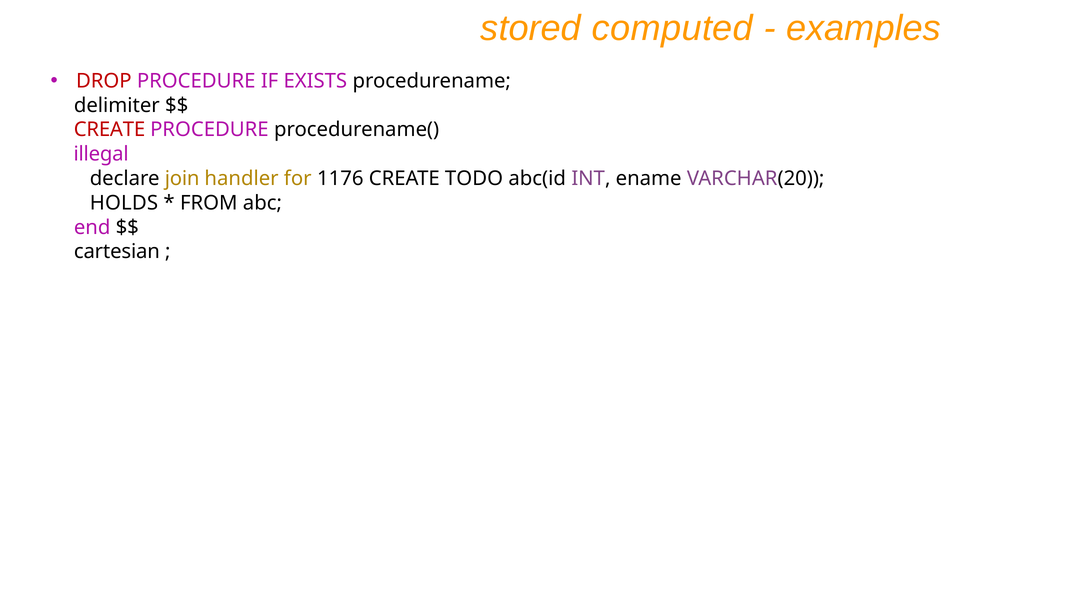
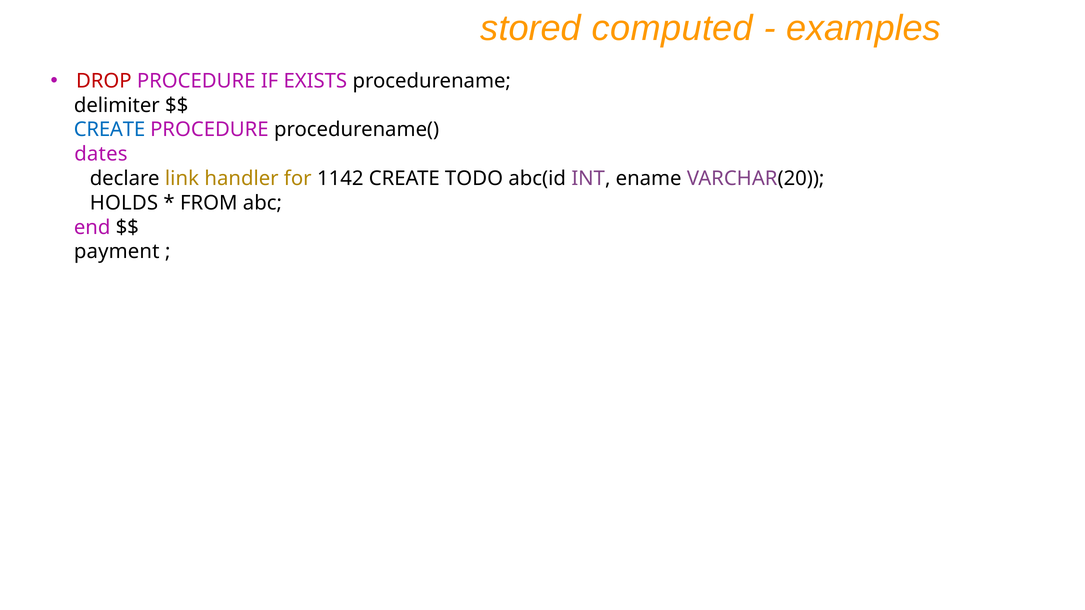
CREATE at (110, 130) colour: red -> blue
illegal: illegal -> dates
join: join -> link
1176: 1176 -> 1142
cartesian: cartesian -> payment
